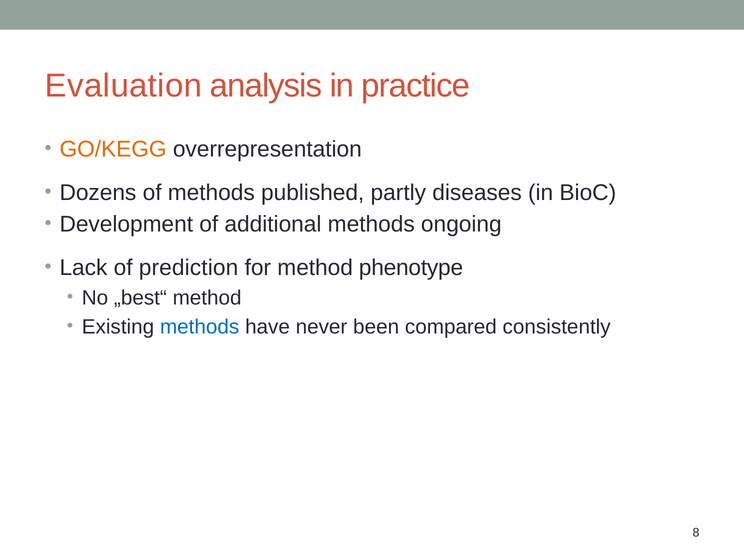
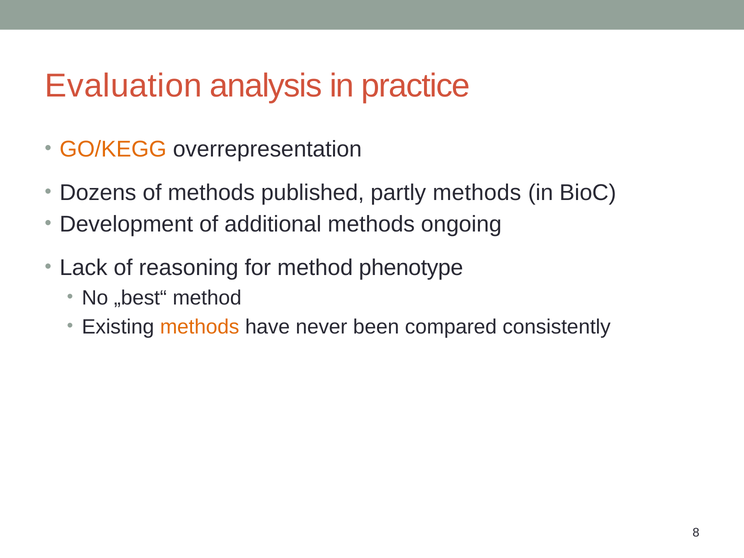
partly diseases: diseases -> methods
prediction: prediction -> reasoning
methods at (200, 327) colour: blue -> orange
